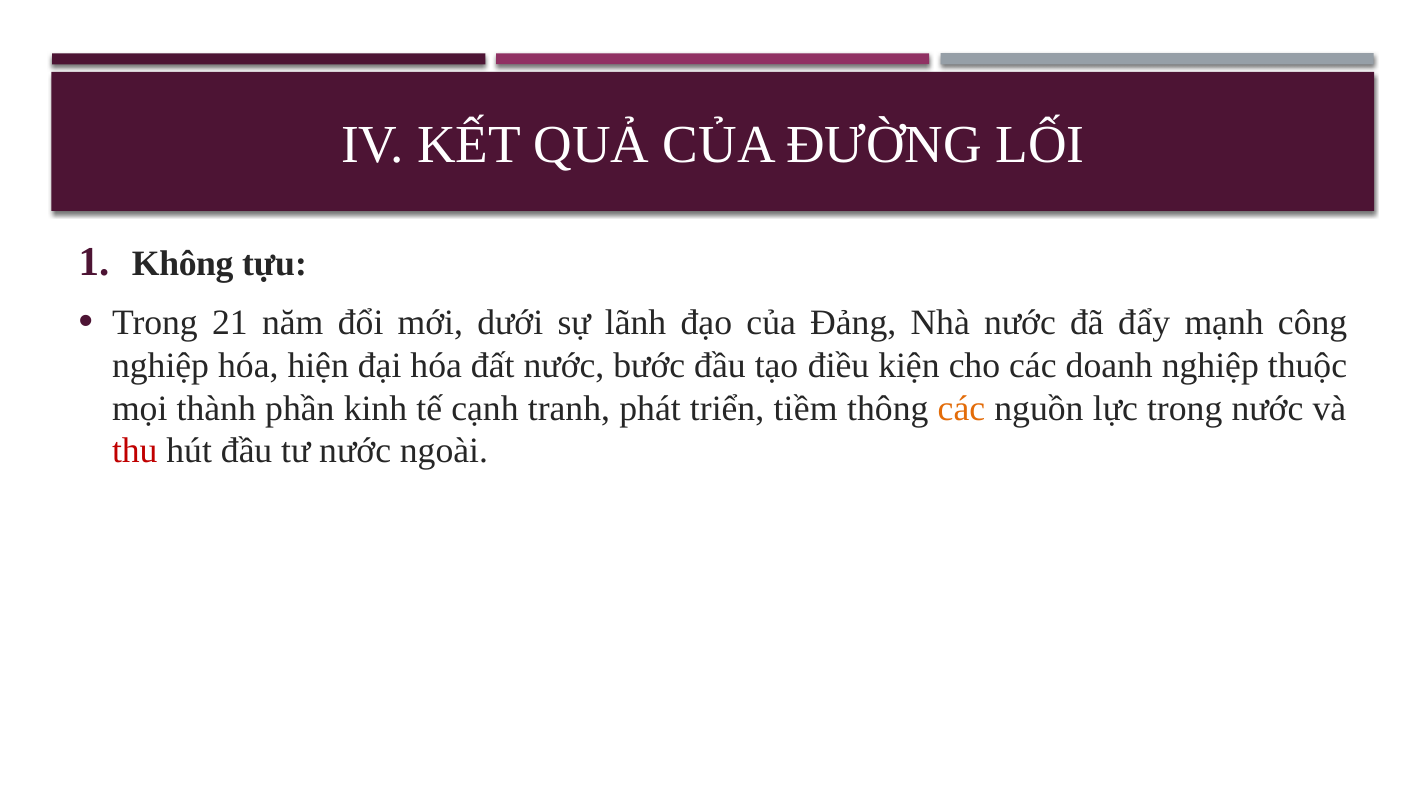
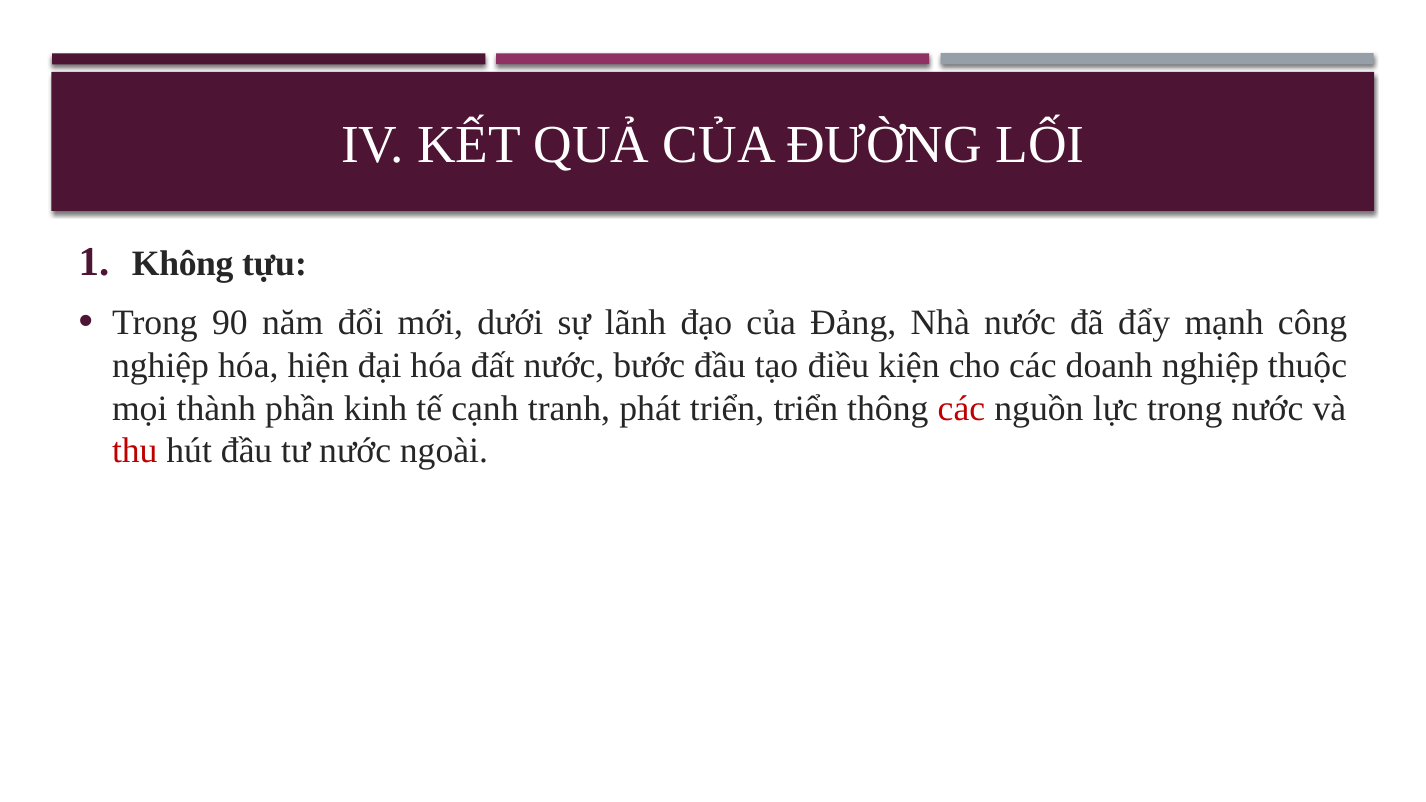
21: 21 -> 90
triển tiềm: tiềm -> triển
các at (961, 408) colour: orange -> red
